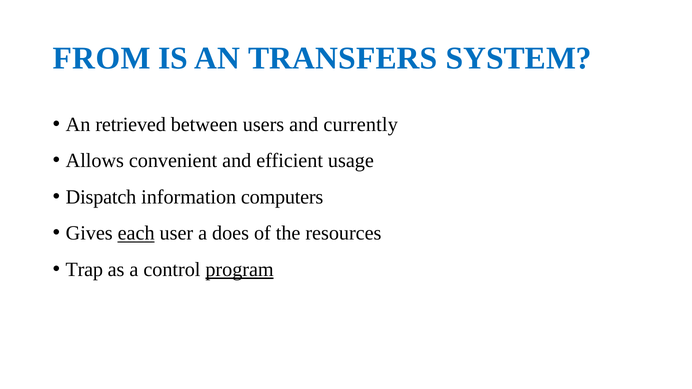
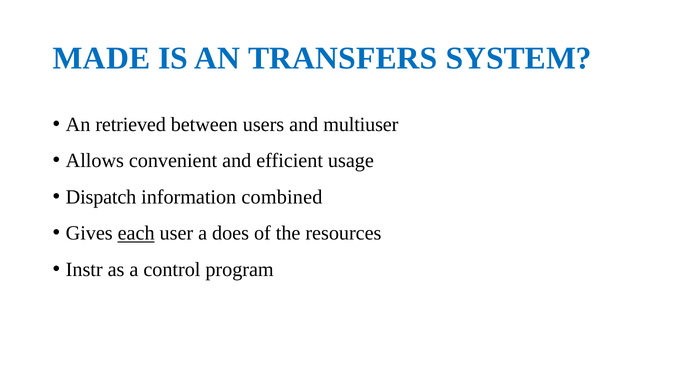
FROM: FROM -> MADE
currently: currently -> multiuser
computers: computers -> combined
Trap: Trap -> Instr
program underline: present -> none
